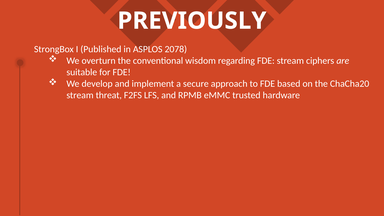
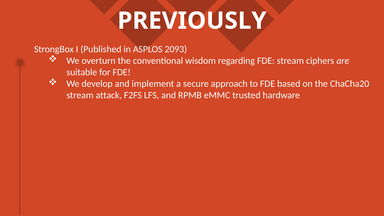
2078: 2078 -> 2093
threat: threat -> attack
